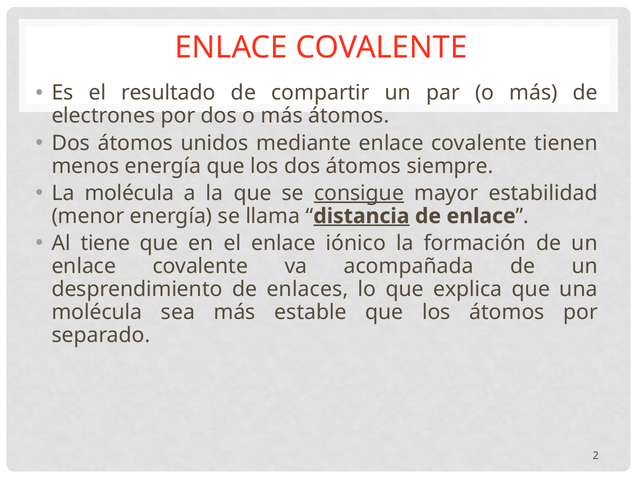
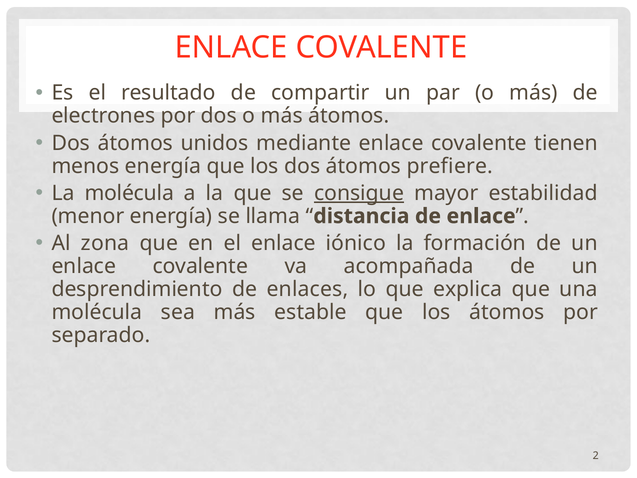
siempre: siempre -> prefiere
distancia underline: present -> none
tiene: tiene -> zona
